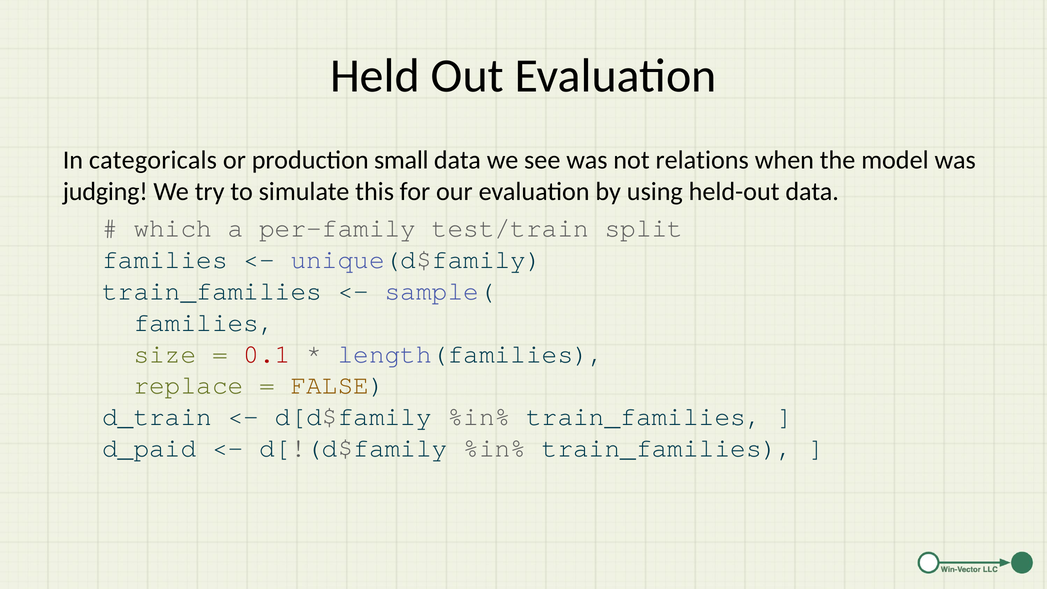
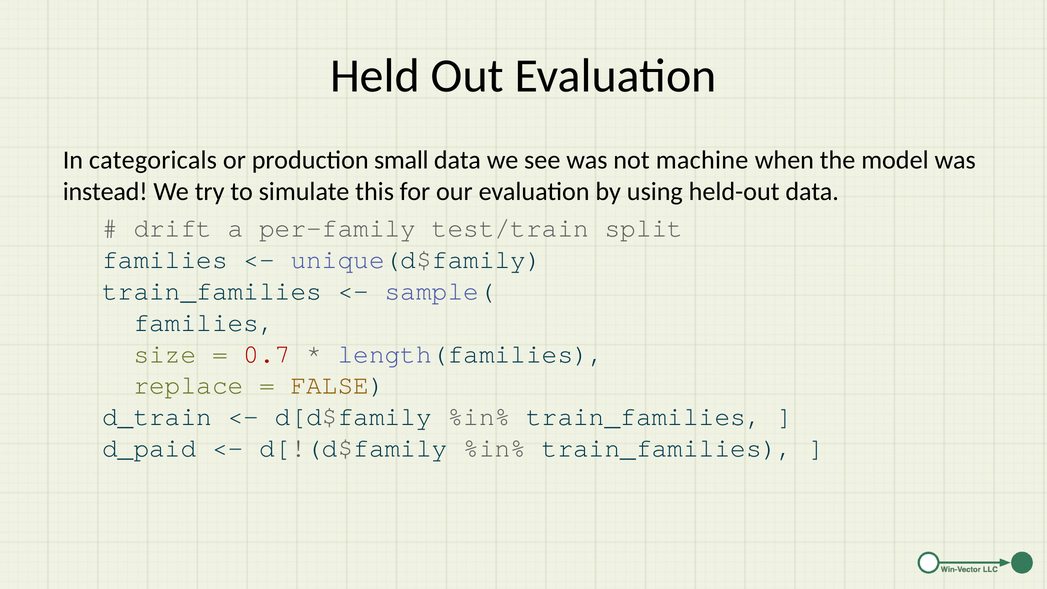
relations: relations -> machine
judging: judging -> instead
which: which -> drift
0.1: 0.1 -> 0.7
